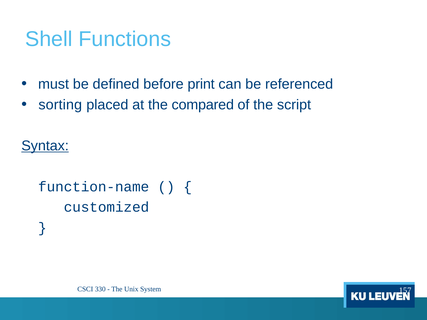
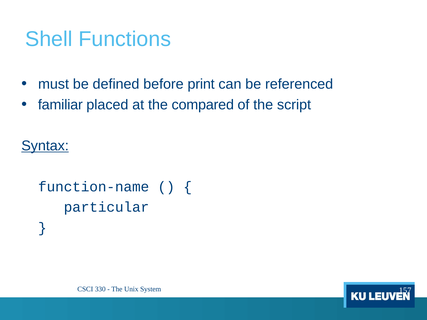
sorting: sorting -> familiar
customized: customized -> particular
